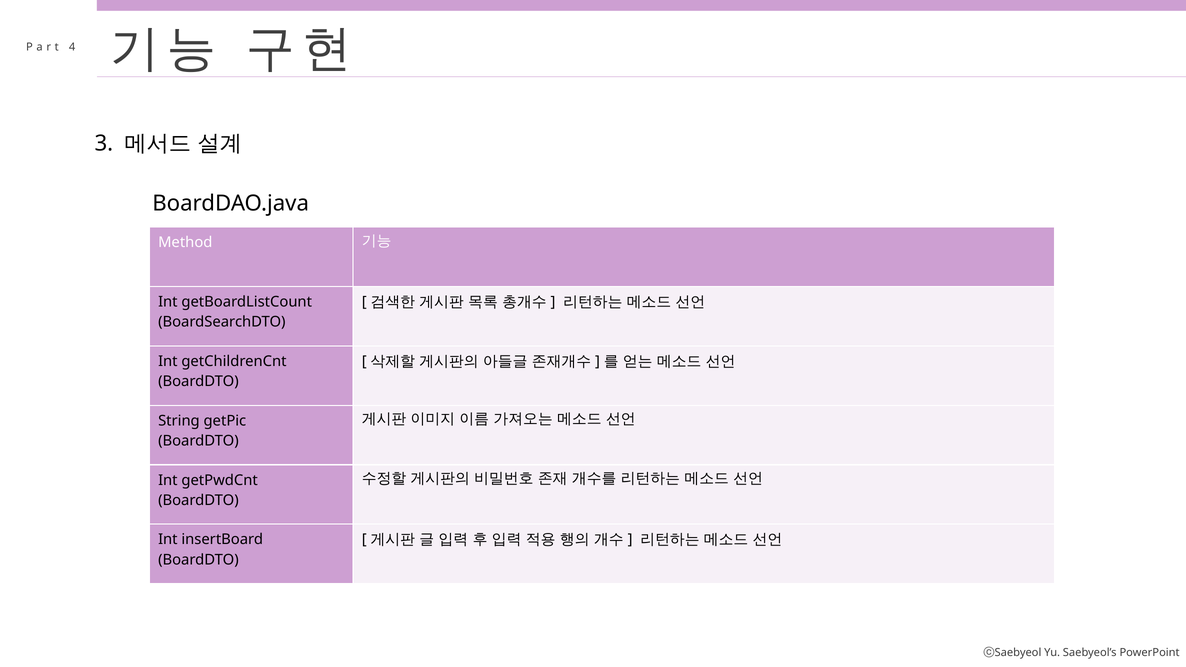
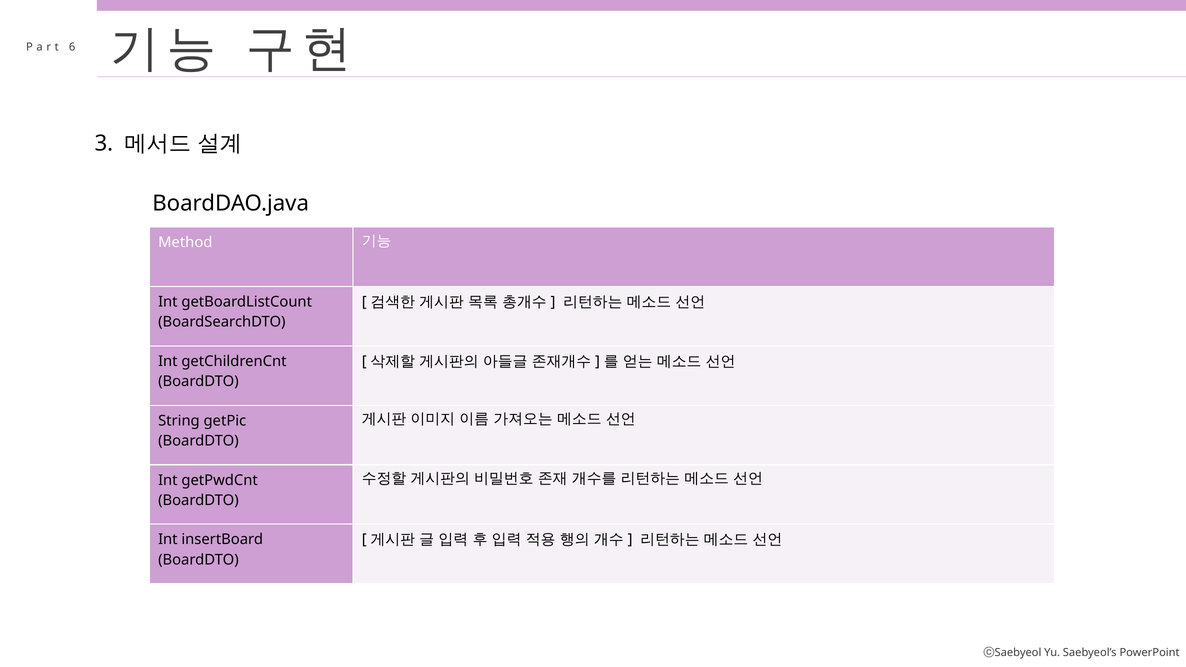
4: 4 -> 6
